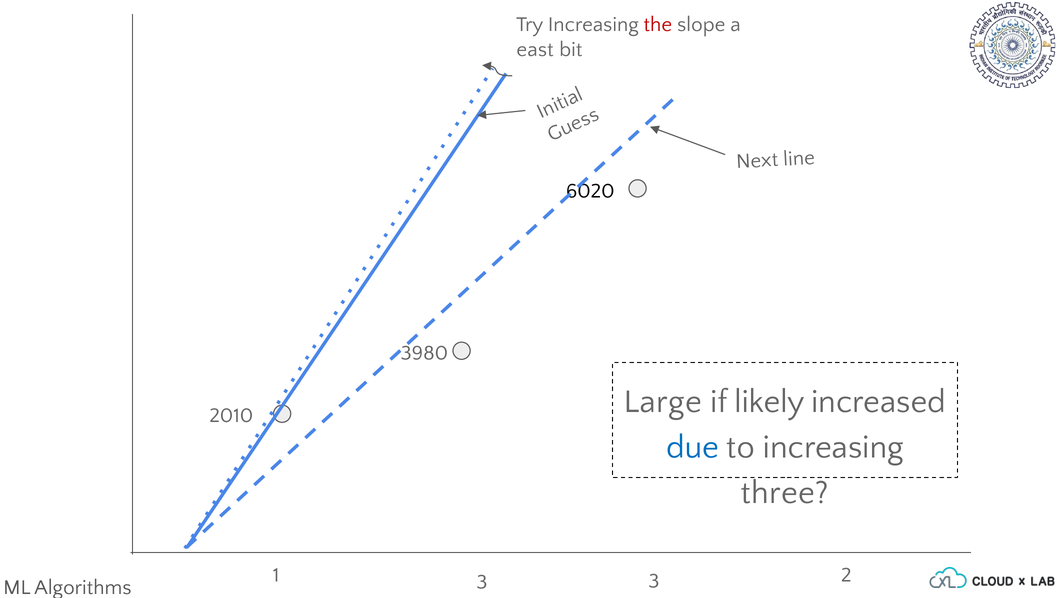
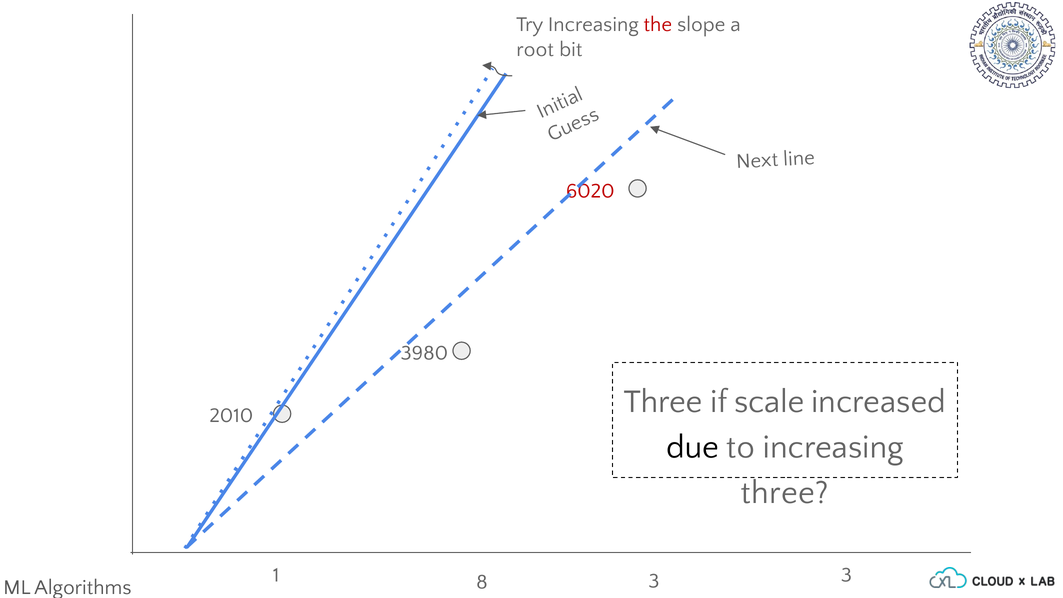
east: east -> root
6020 colour: black -> red
Large at (663, 401): Large -> Three
likely: likely -> scale
due colour: blue -> black
1 3: 3 -> 8
3 2: 2 -> 3
